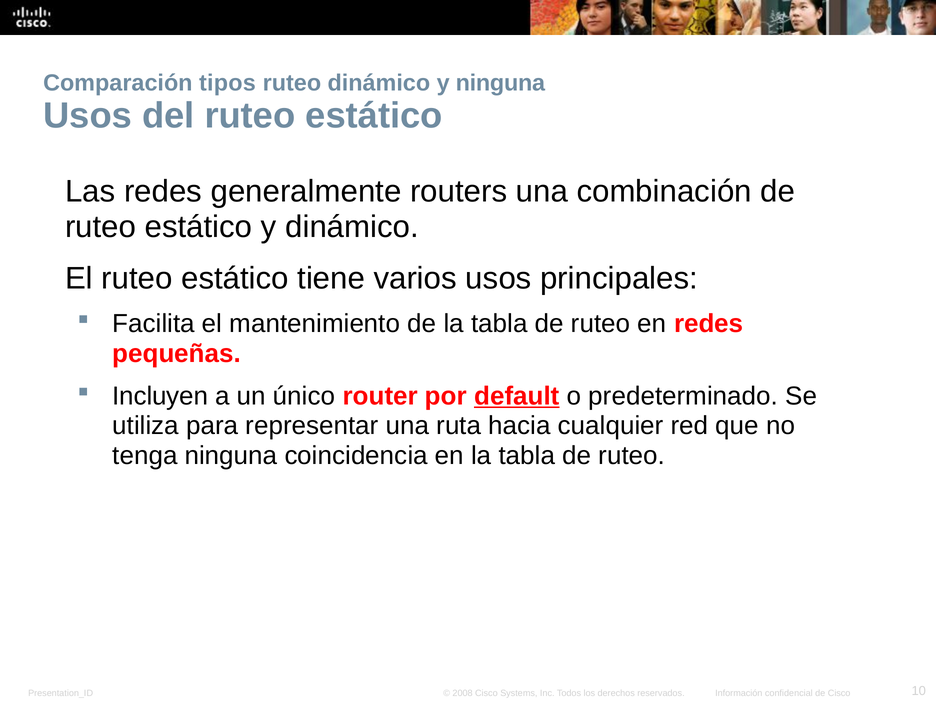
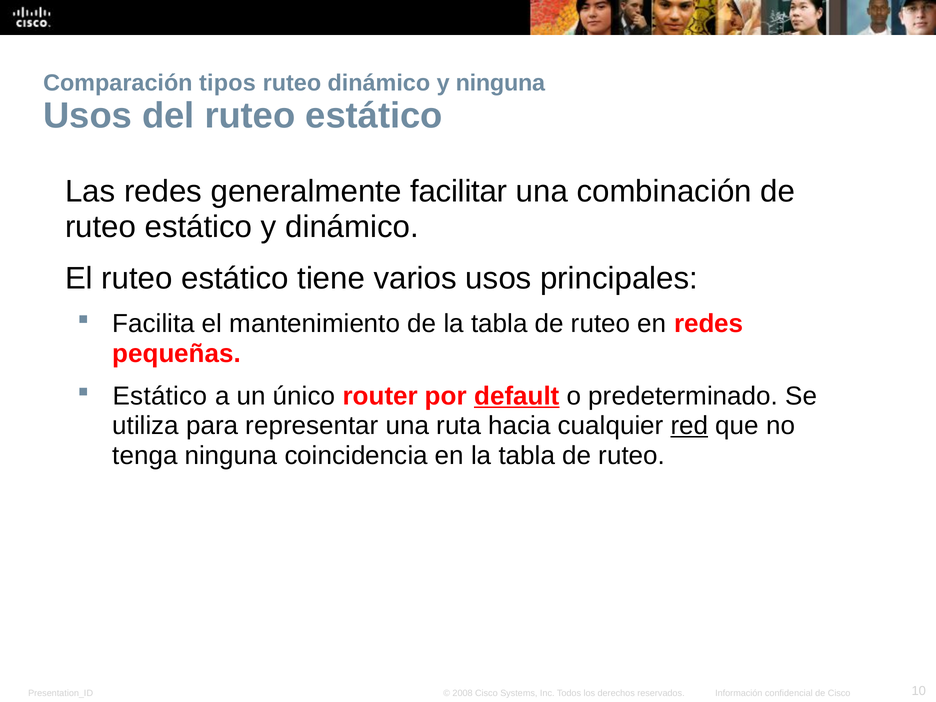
routers: routers -> facilitar
Incluyen at (160, 396): Incluyen -> Estático
red underline: none -> present
